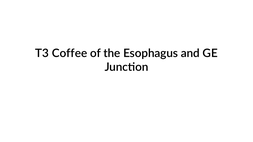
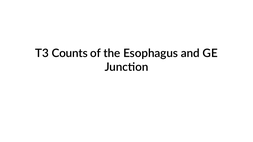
Coffee: Coffee -> Counts
